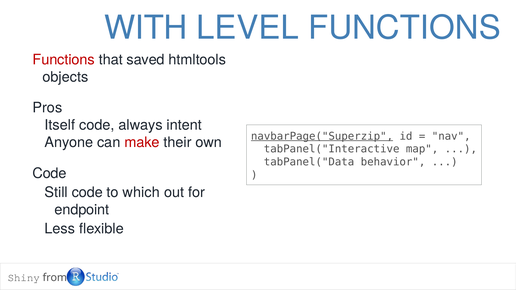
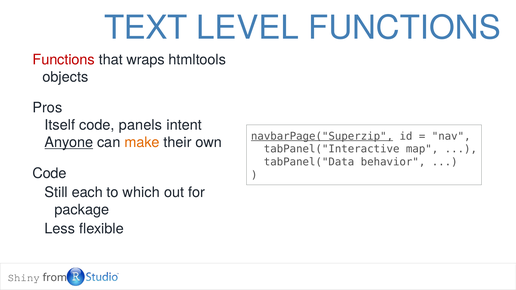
WITH: WITH -> TEXT
saved: saved -> wraps
always: always -> panels
Anyone underline: none -> present
make colour: red -> orange
Still code: code -> each
endpoint: endpoint -> package
